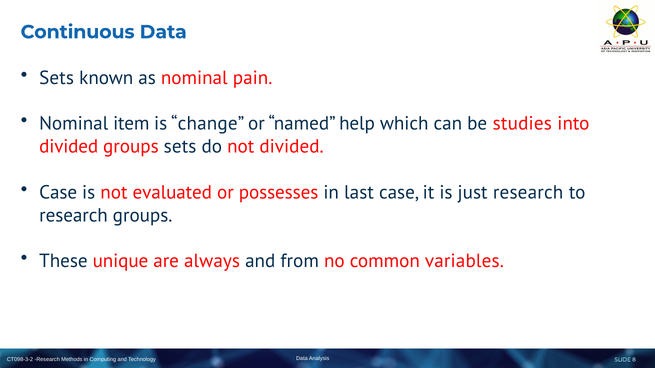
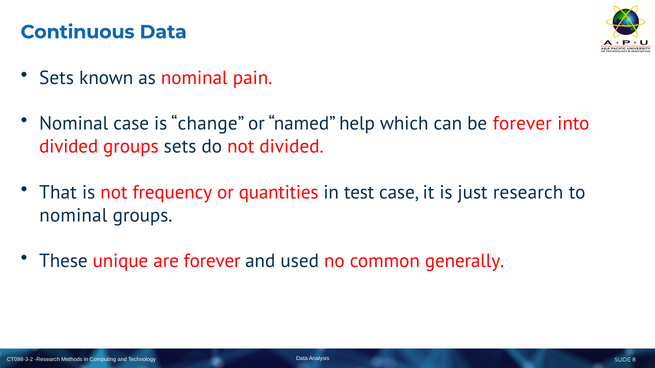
Nominal item: item -> case
be studies: studies -> forever
Case at (58, 193): Case -> That
evaluated: evaluated -> frequency
possesses: possesses -> quantities
last: last -> test
research at (73, 216): research -> nominal
are always: always -> forever
from: from -> used
variables: variables -> generally
